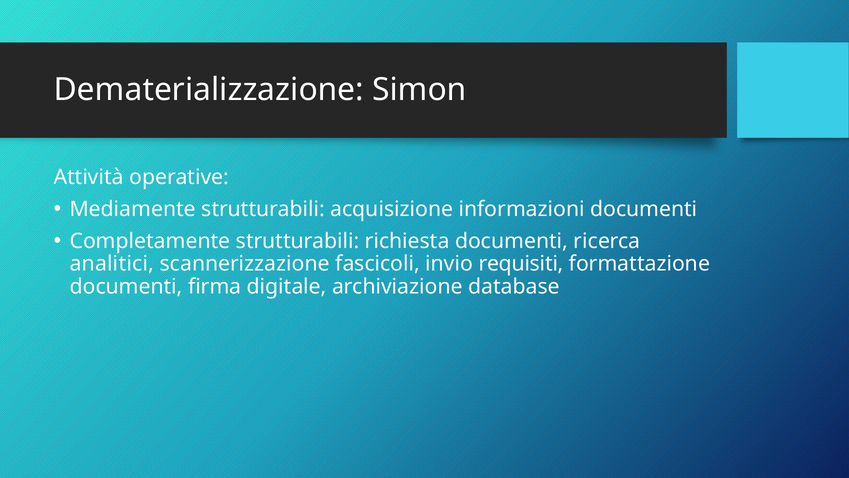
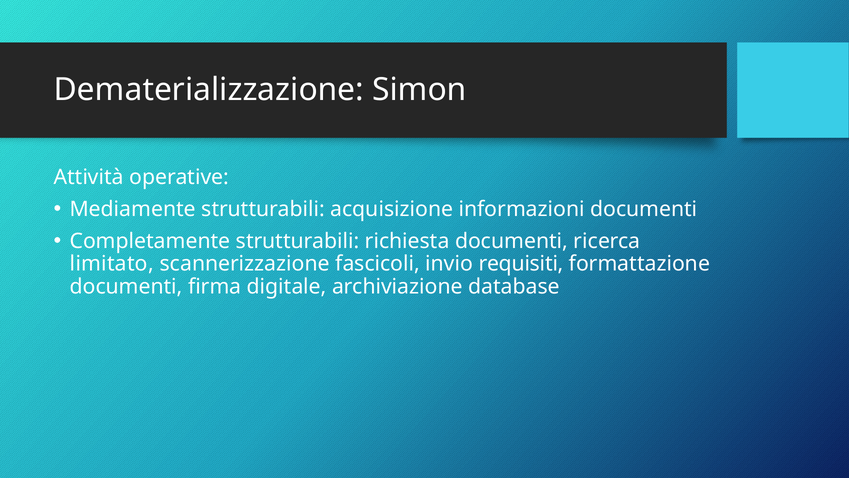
analitici: analitici -> limitato
